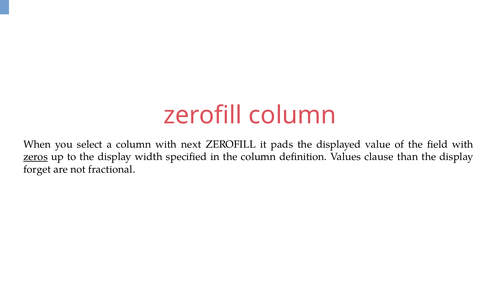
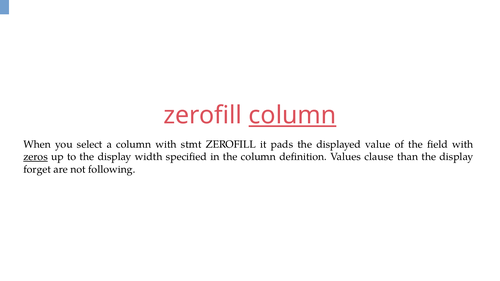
column at (292, 115) underline: none -> present
next: next -> stmt
fractional: fractional -> following
